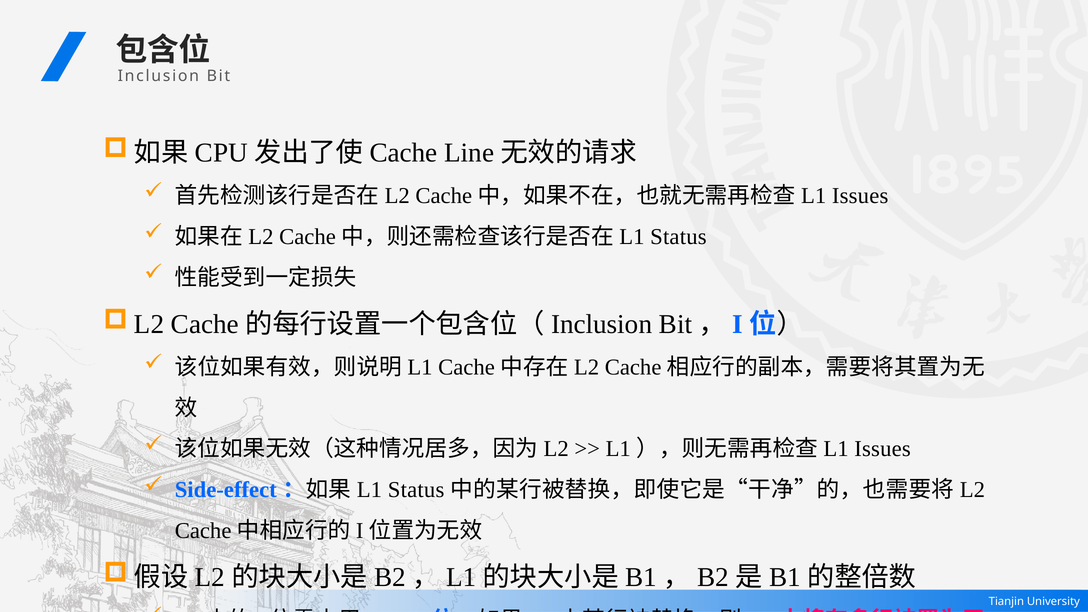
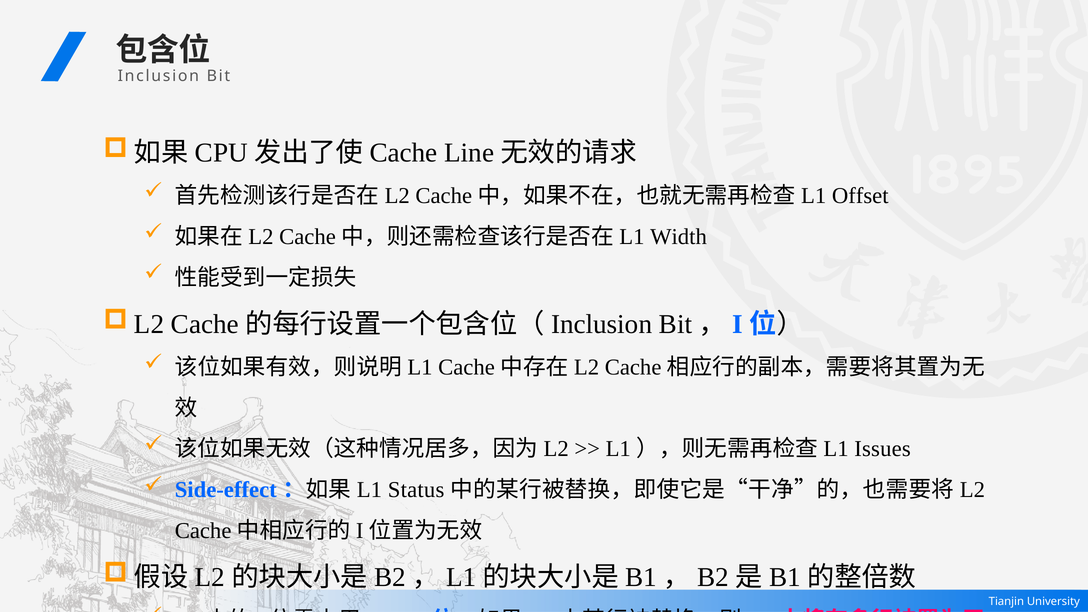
Issues at (860, 196): Issues -> Offset
Status at (678, 237): Status -> Width
